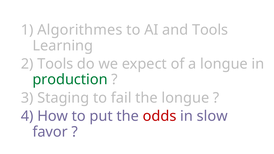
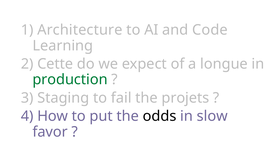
Algorithmes: Algorithmes -> Architecture
and Tools: Tools -> Code
Tools at (55, 64): Tools -> Cette
the longue: longue -> projets
odds colour: red -> black
